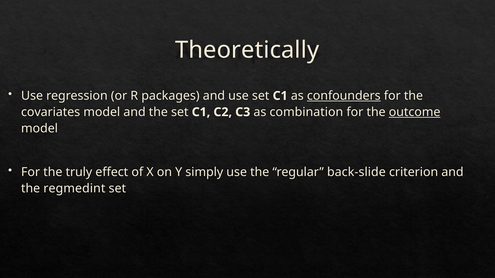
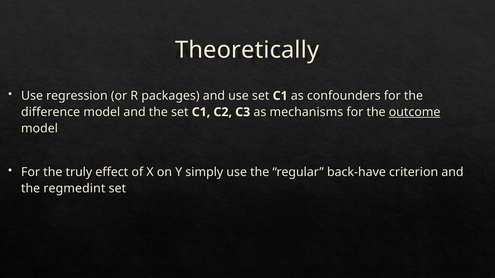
confounders underline: present -> none
covariates: covariates -> difference
combination: combination -> mechanisms
back-slide: back-slide -> back-have
